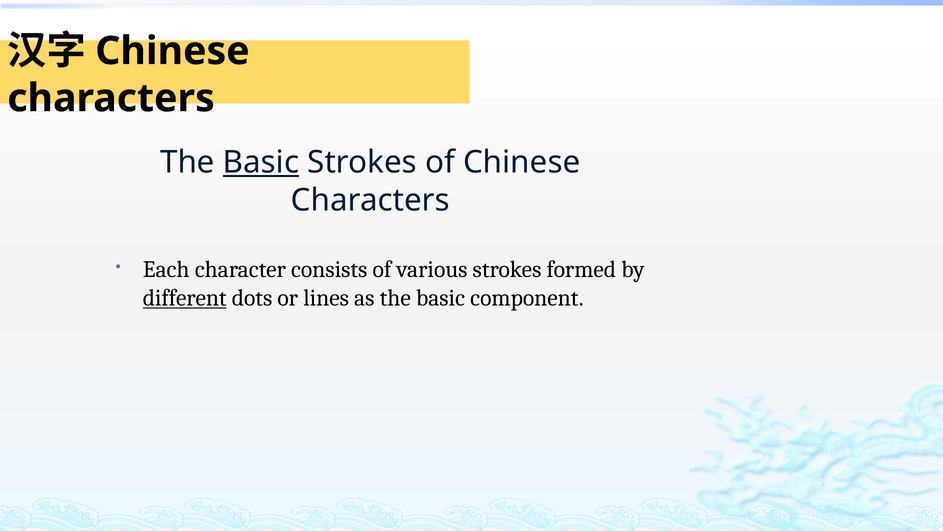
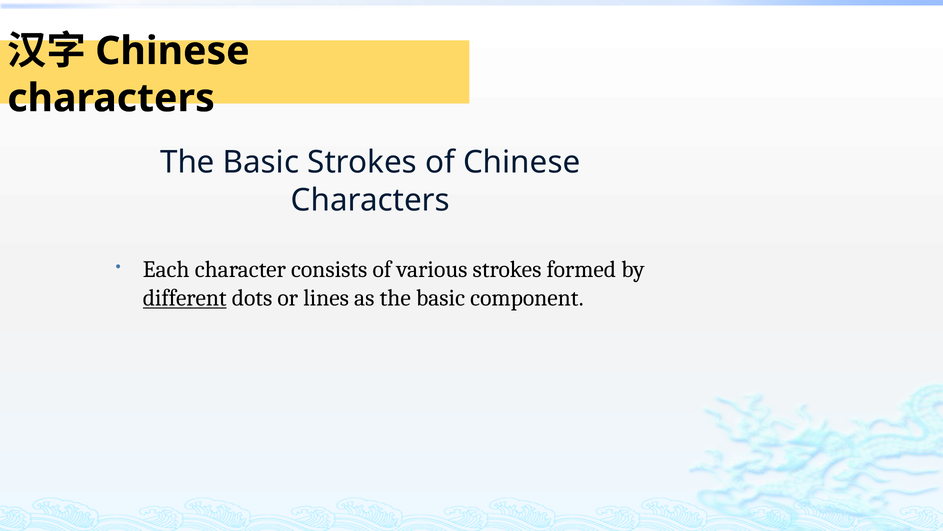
Basic underline: present -> none
